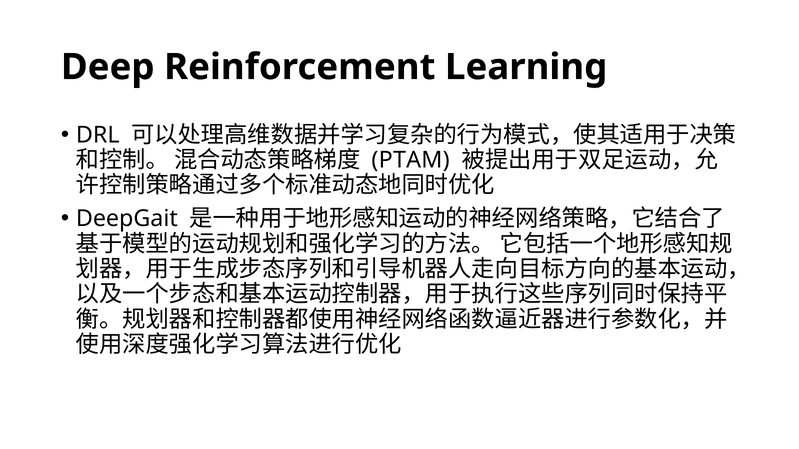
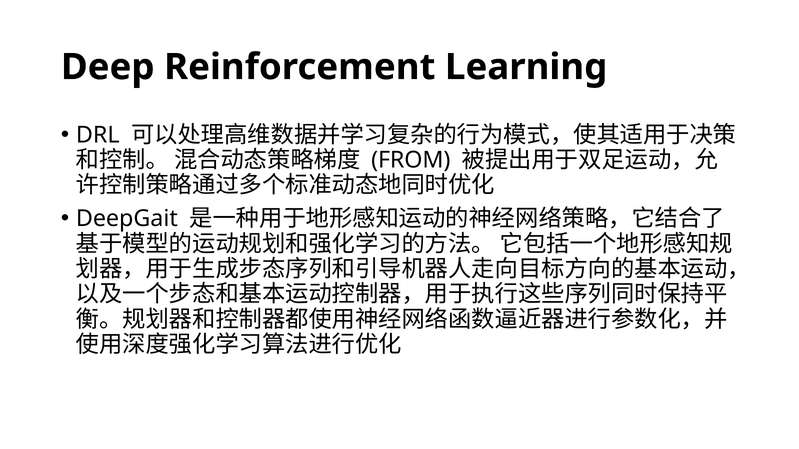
PTAM: PTAM -> FROM
